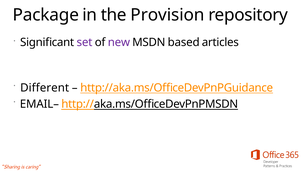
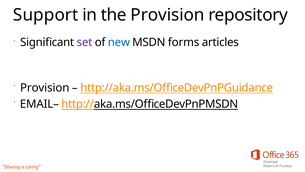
Package: Package -> Support
new colour: purple -> blue
based: based -> forms
Different at (45, 88): Different -> Provision
